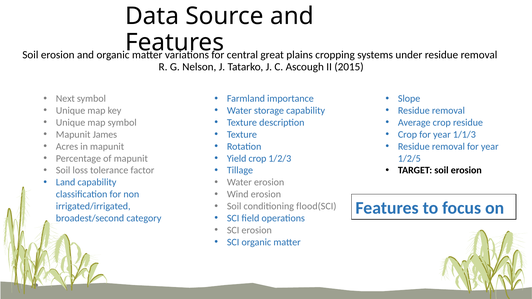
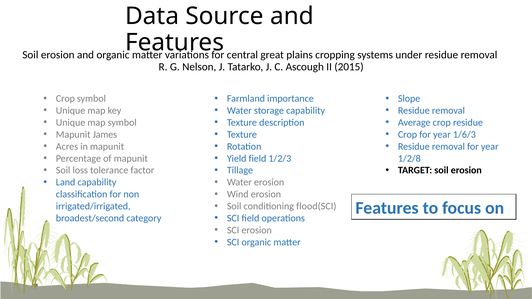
Next at (65, 99): Next -> Crop
1/1/3: 1/1/3 -> 1/6/3
Yield crop: crop -> field
1/2/5: 1/2/5 -> 1/2/8
